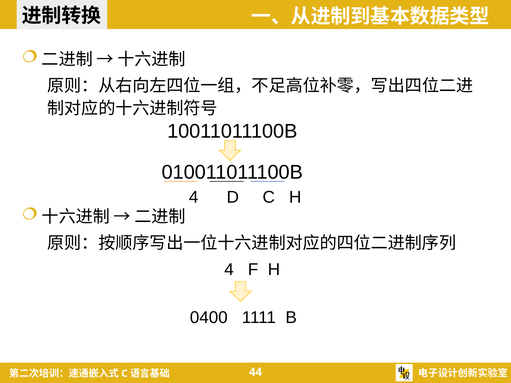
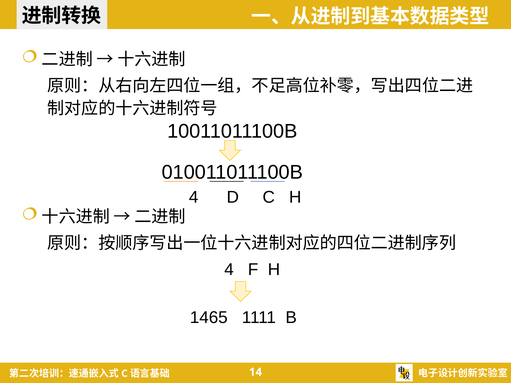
0400: 0400 -> 1465
44: 44 -> 14
